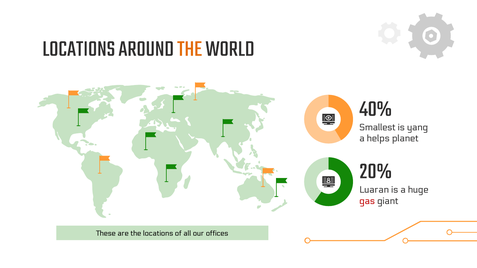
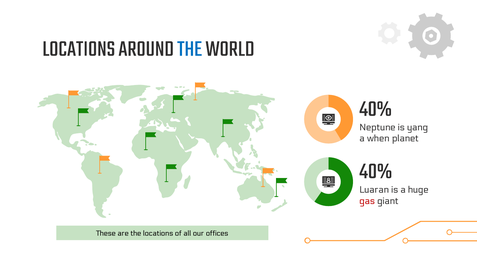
THE at (190, 48) colour: orange -> blue
Smallest: Smallest -> Neptune
helps: helps -> when
20% at (376, 171): 20% -> 40%
